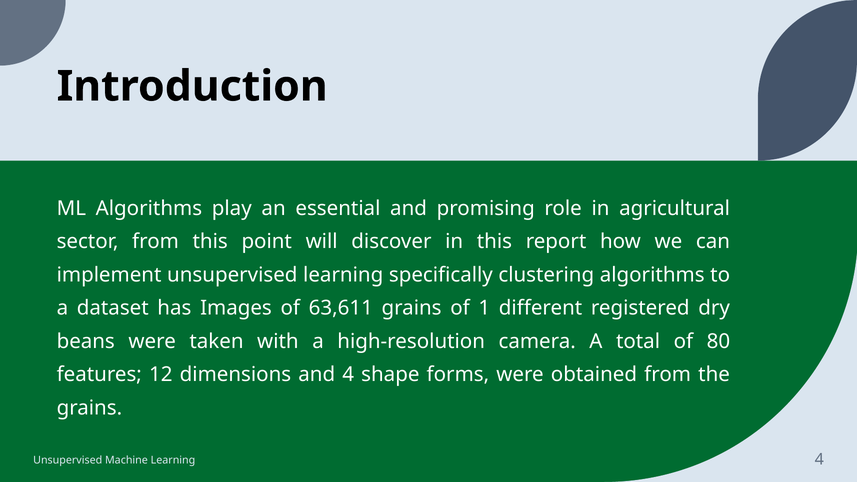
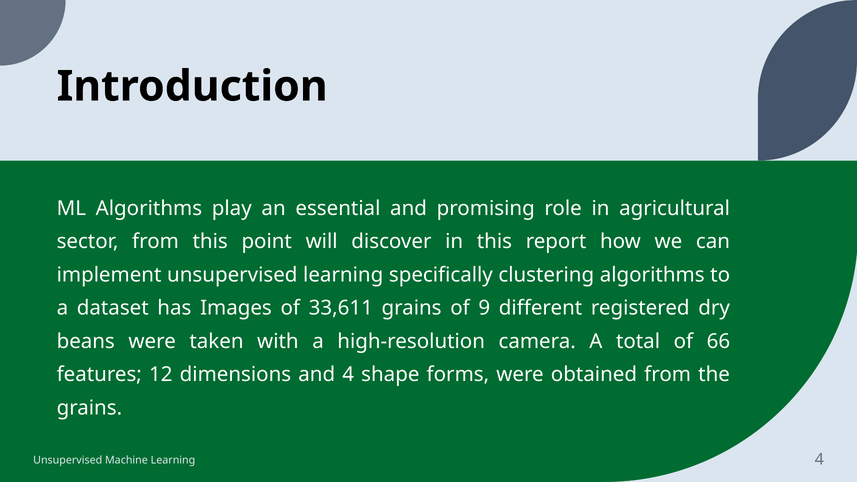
63,611: 63,611 -> 33,611
1: 1 -> 9
80: 80 -> 66
